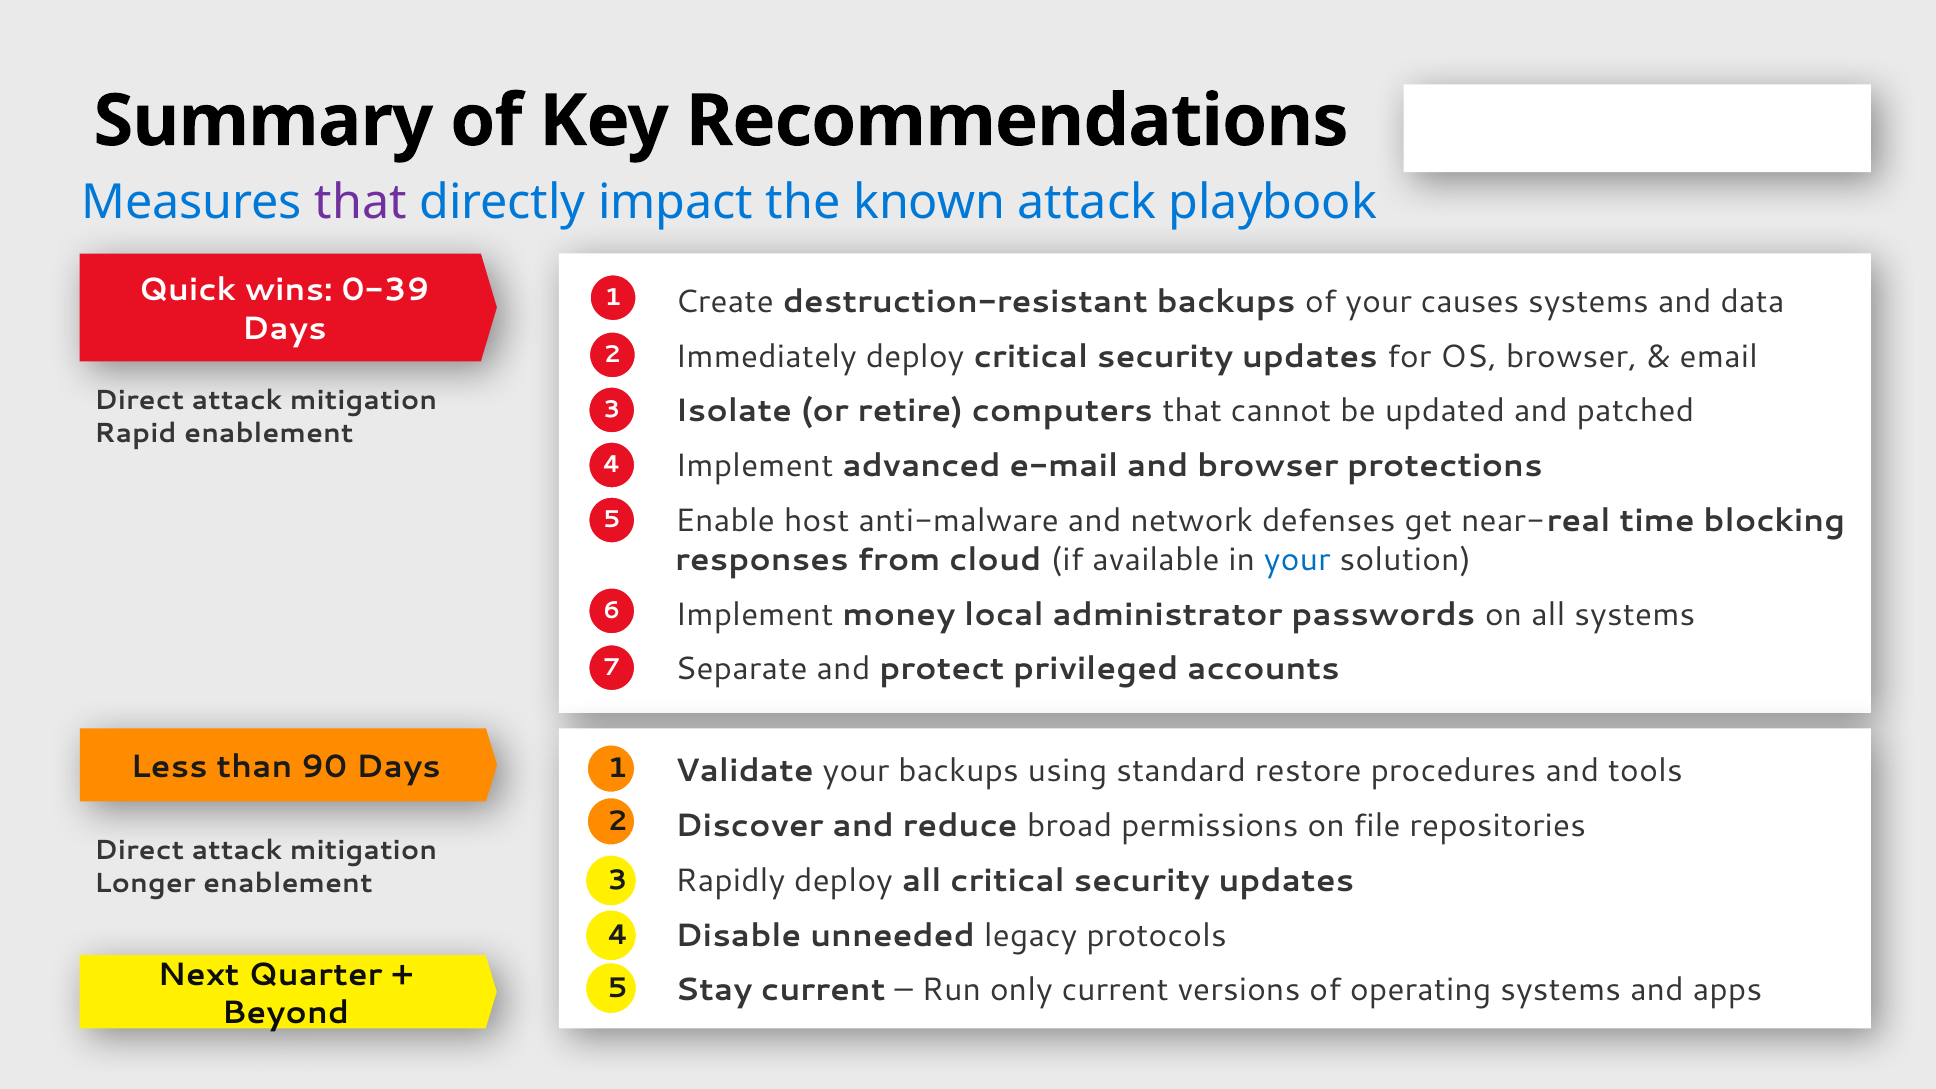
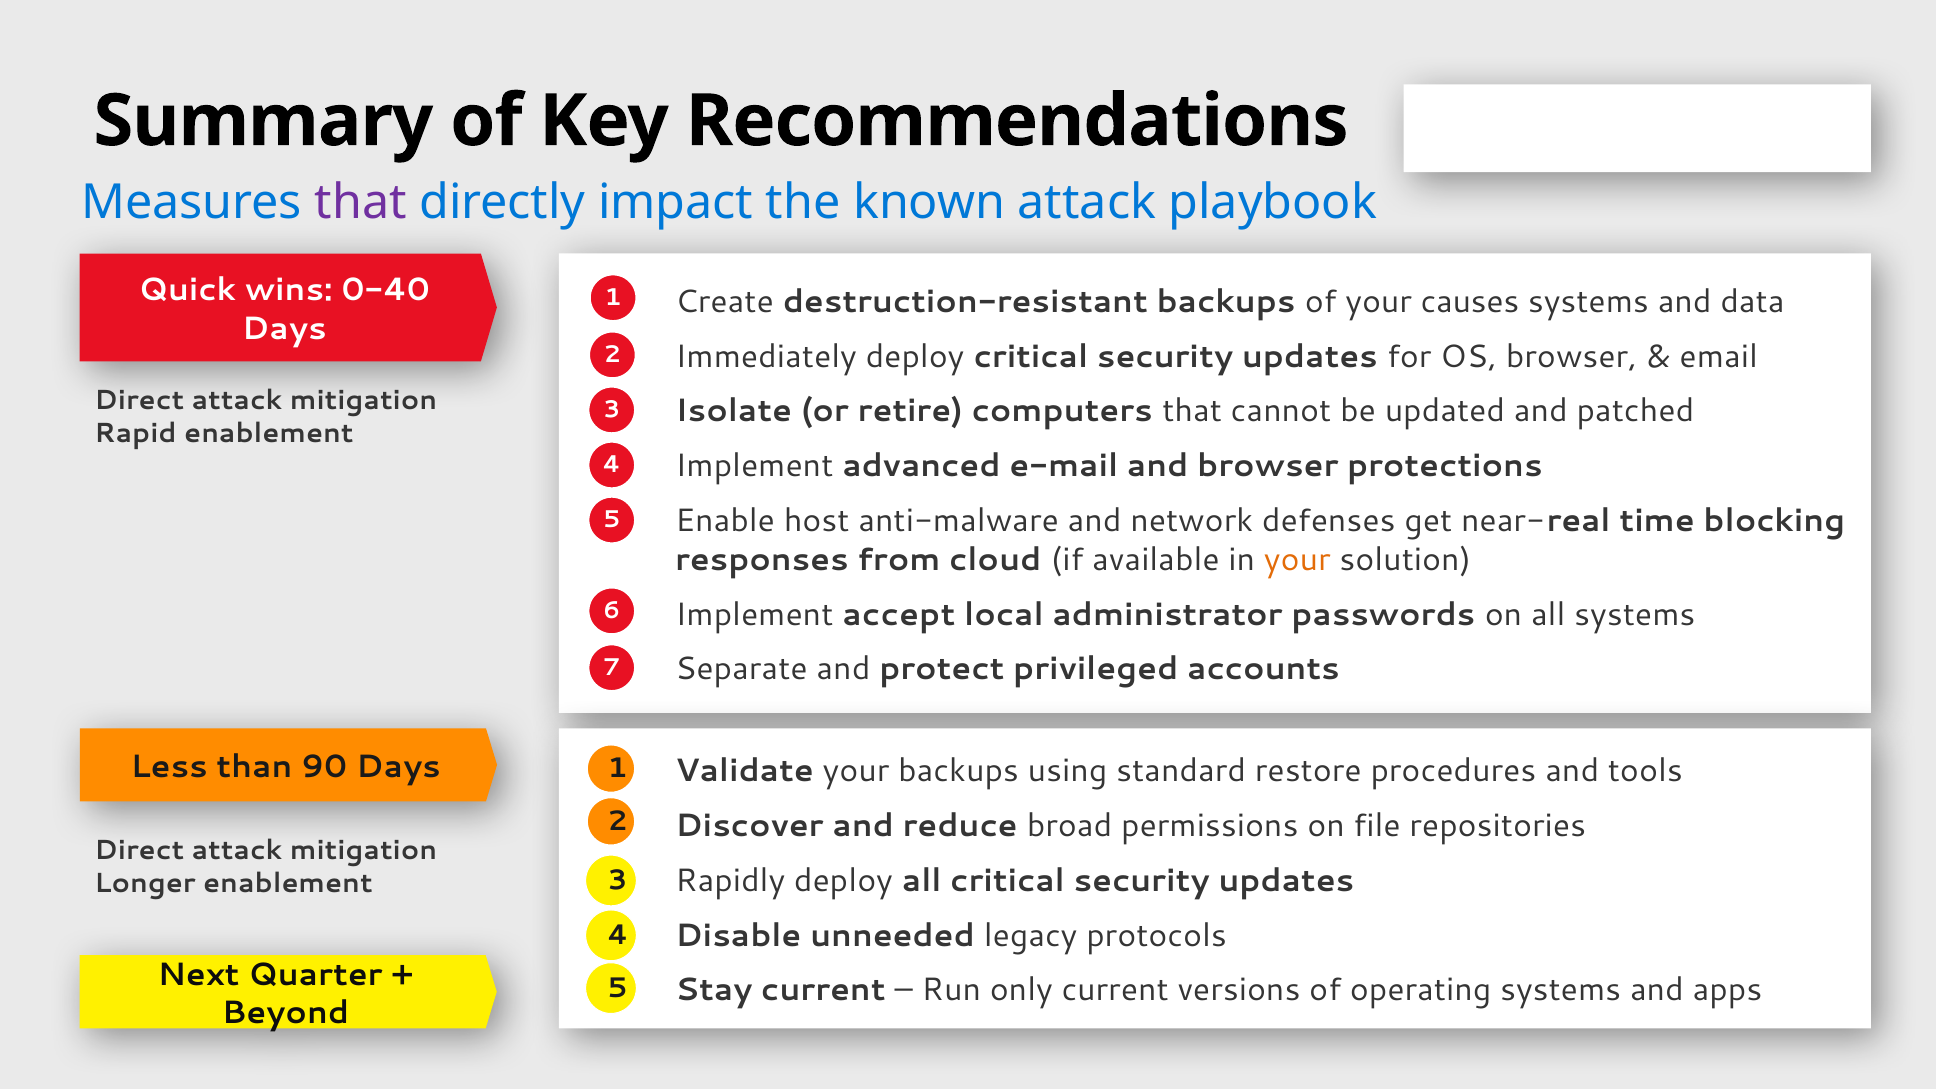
0-39: 0-39 -> 0-40
your at (1297, 560) colour: blue -> orange
money: money -> accept
